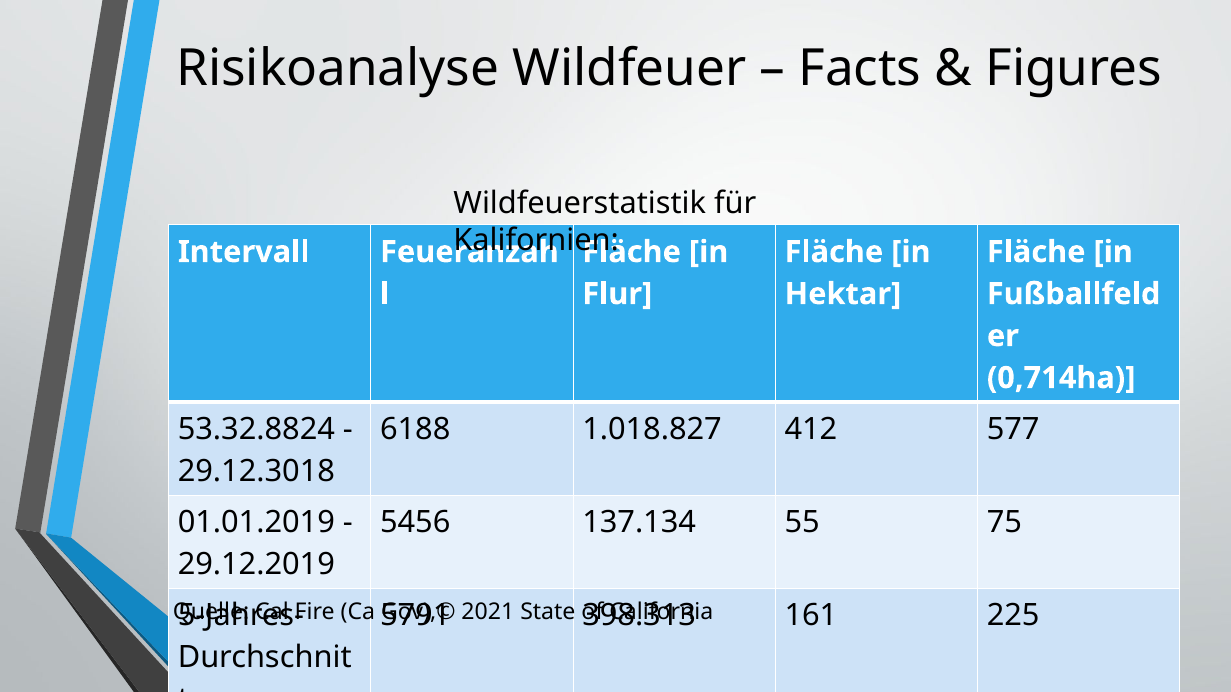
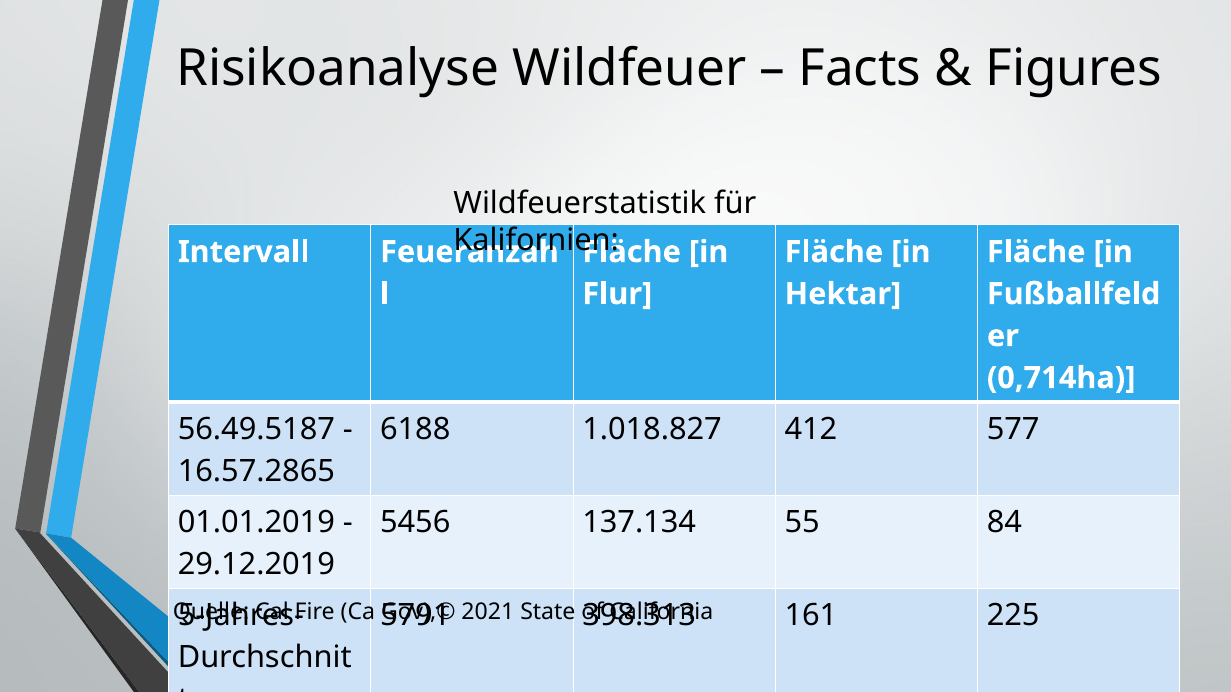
53.32.8824: 53.32.8824 -> 56.49.5187
29.12.3018: 29.12.3018 -> 16.57.2865
75: 75 -> 84
